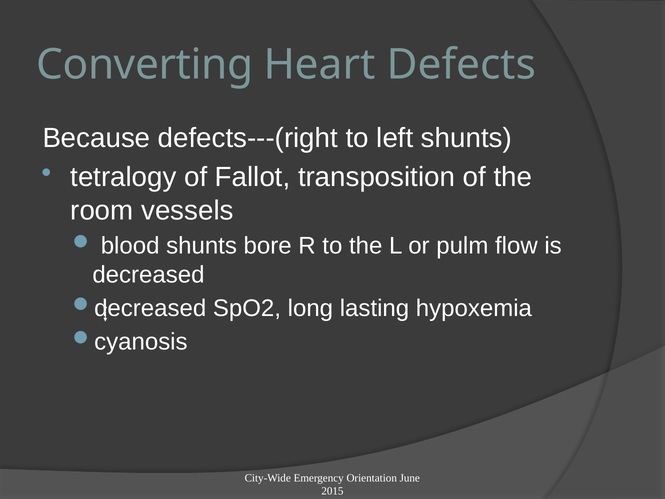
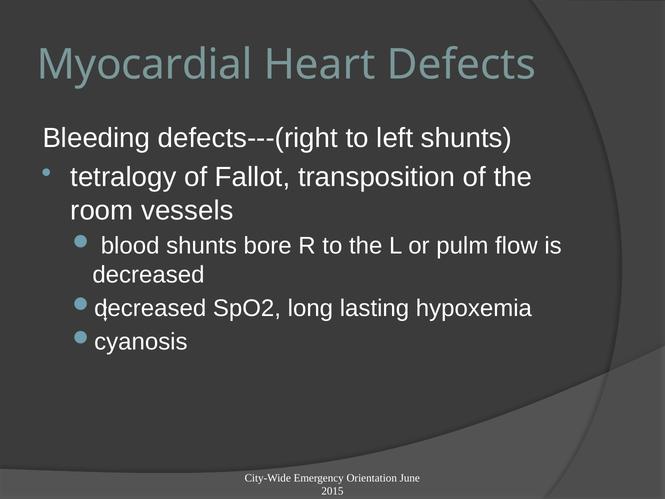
Converting: Converting -> Myocardial
Because: Because -> Bleeding
